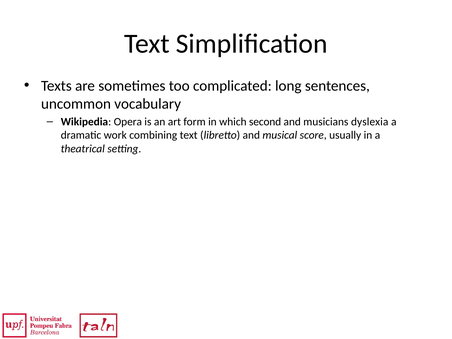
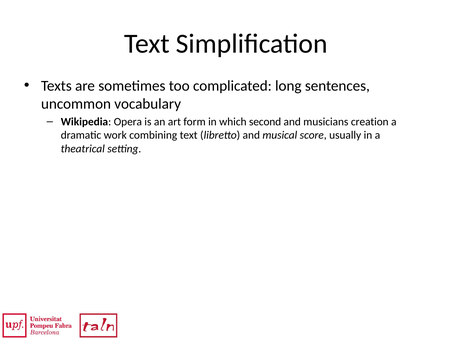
dyslexia: dyslexia -> creation
